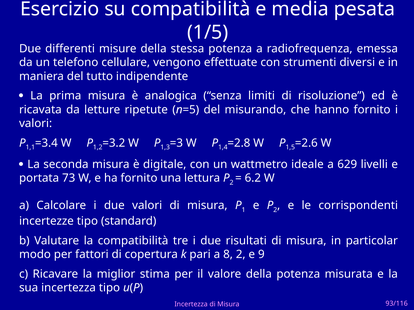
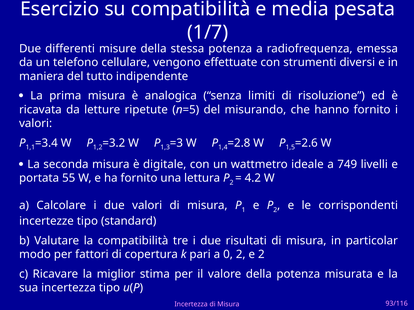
1/5: 1/5 -> 1/7
629: 629 -> 749
73: 73 -> 55
6.2: 6.2 -> 4.2
8: 8 -> 0
e 9: 9 -> 2
